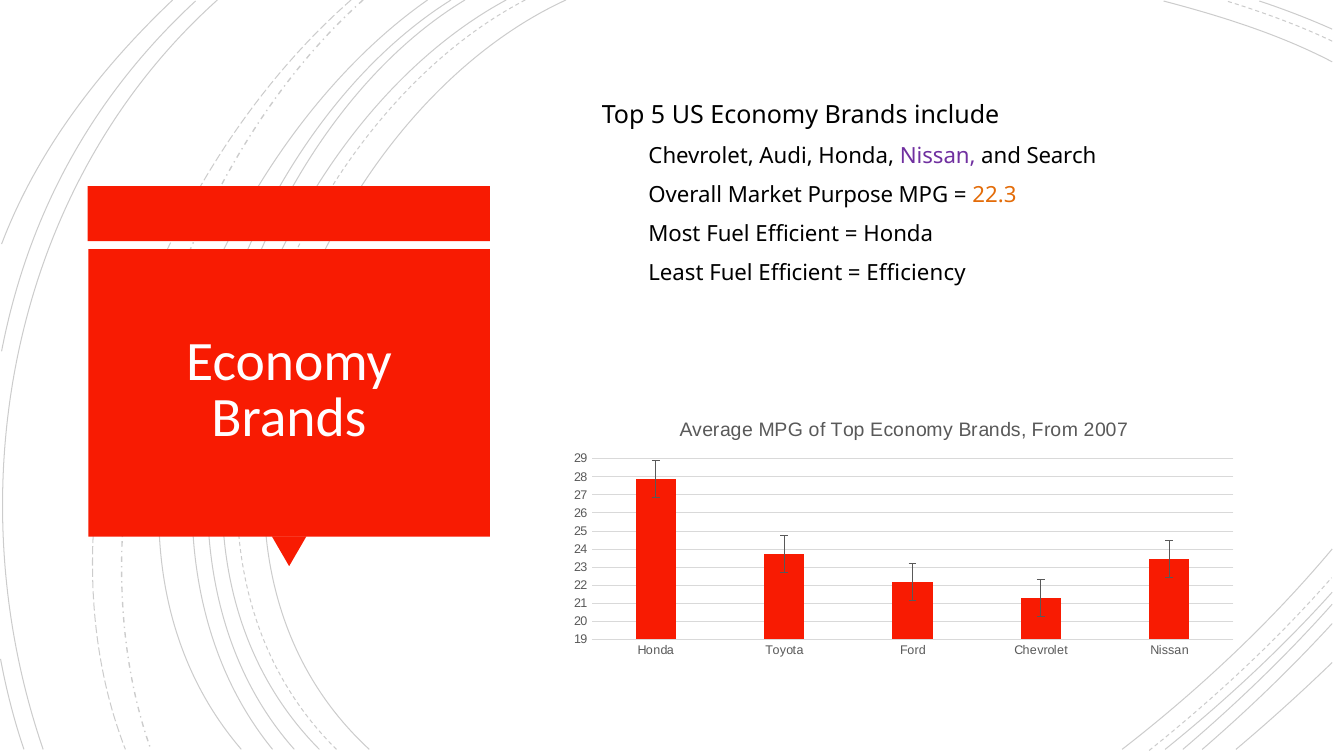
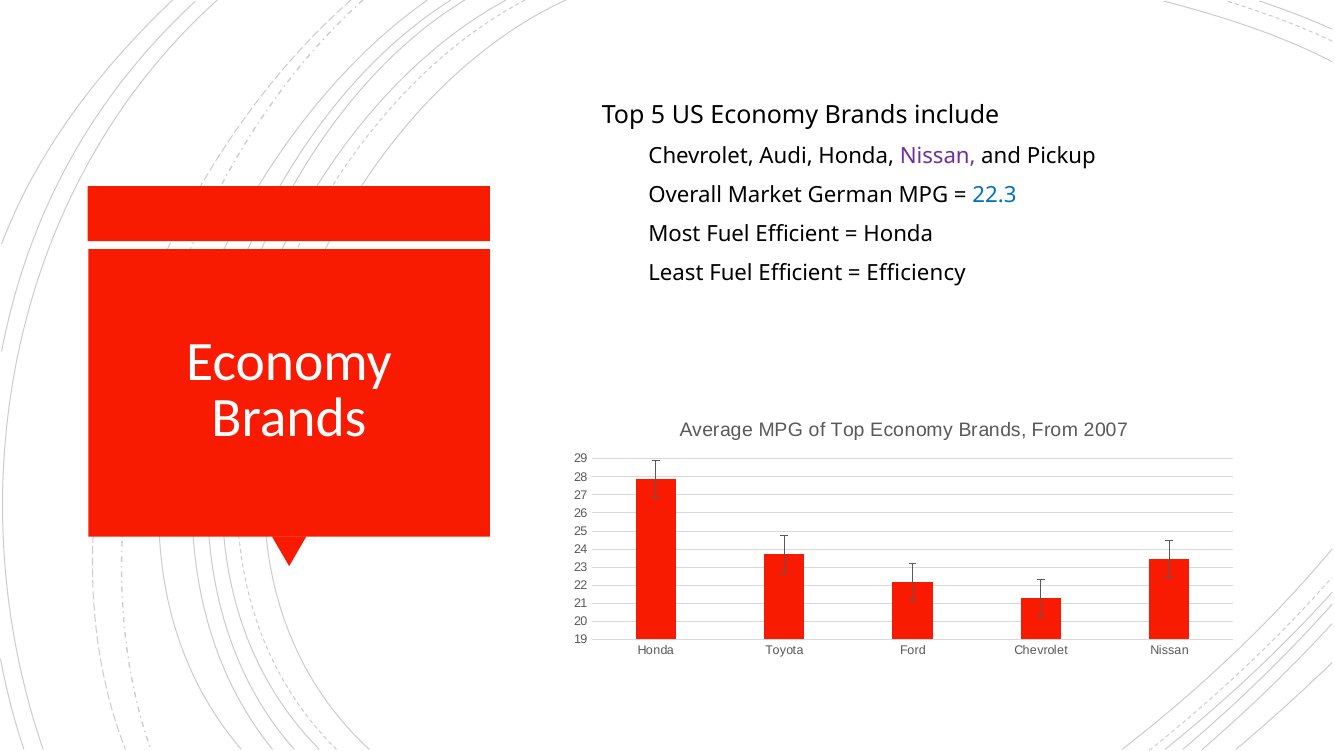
Search: Search -> Pickup
Purpose: Purpose -> German
22.3 colour: orange -> blue
